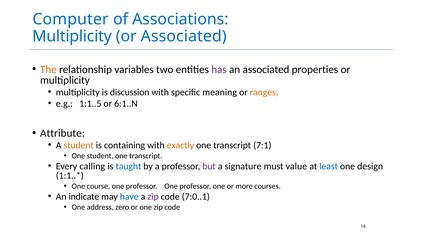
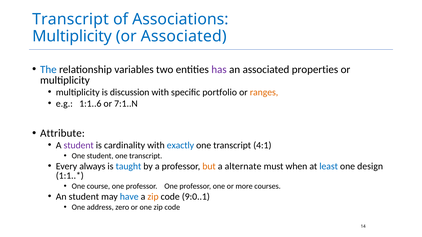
Computer at (71, 19): Computer -> Transcript
The colour: orange -> blue
meaning: meaning -> portfolio
1:1..5: 1:1..5 -> 1:1..6
6:1..N: 6:1..N -> 7:1..N
student at (79, 146) colour: orange -> purple
containing: containing -> cardinality
exactly colour: orange -> blue
7:1: 7:1 -> 4:1
calling: calling -> always
but colour: purple -> orange
signature: signature -> alternate
value: value -> when
An indicate: indicate -> student
zip at (153, 197) colour: purple -> orange
7:0..1: 7:0..1 -> 9:0..1
